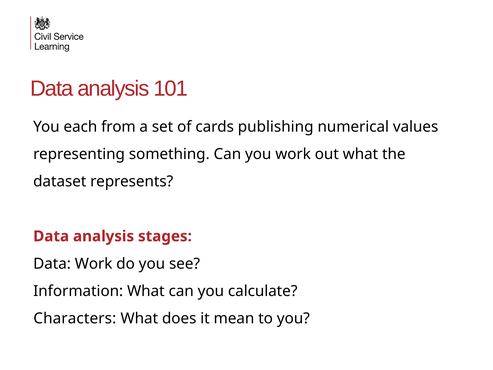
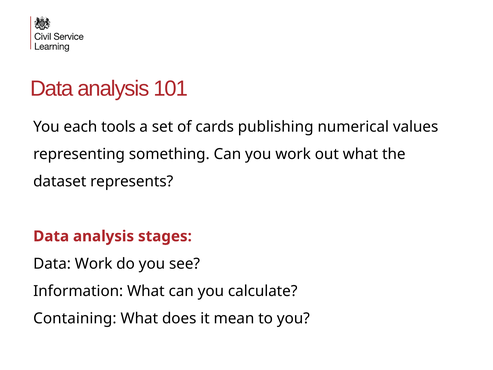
from: from -> tools
Characters: Characters -> Containing
